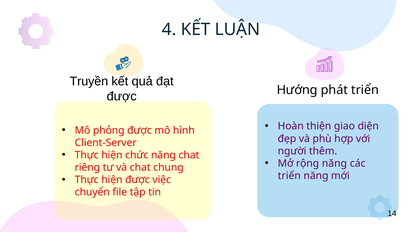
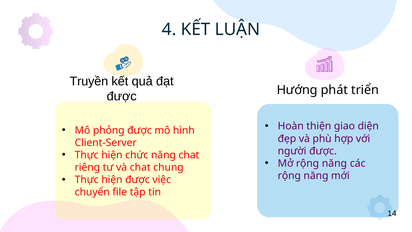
người thêm: thêm -> được
triển at (289, 176): triển -> rộng
